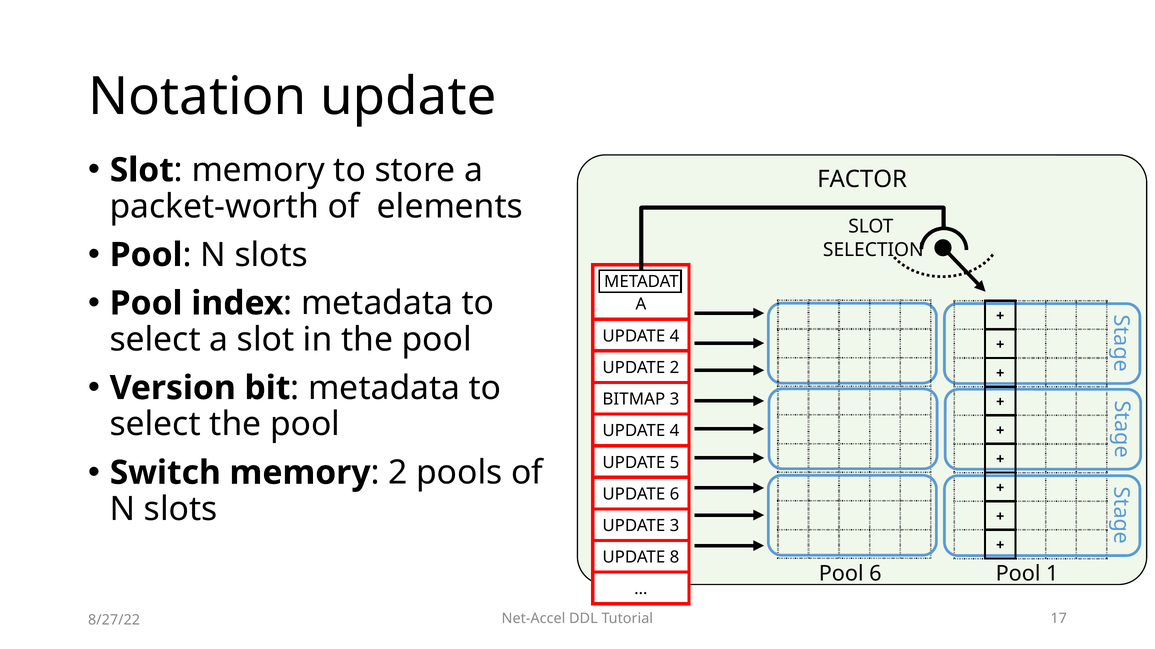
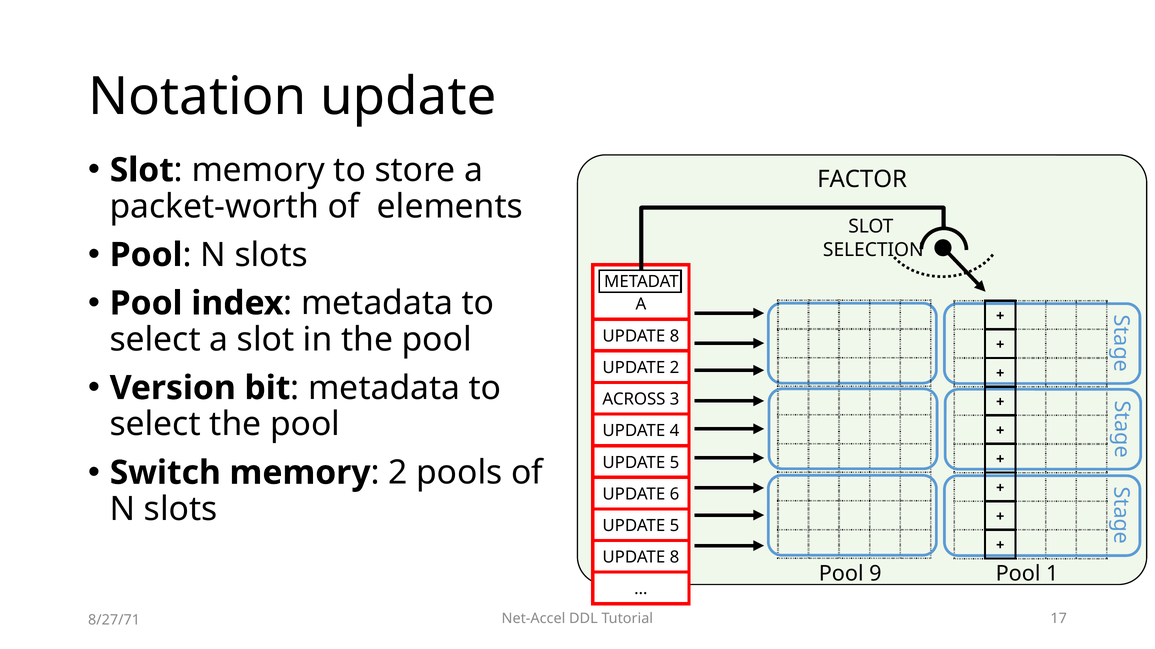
4 at (674, 336): 4 -> 8
BITMAP: BITMAP -> ACROSS
3 at (674, 526): 3 -> 5
Pool 6: 6 -> 9
8/27/22: 8/27/22 -> 8/27/71
